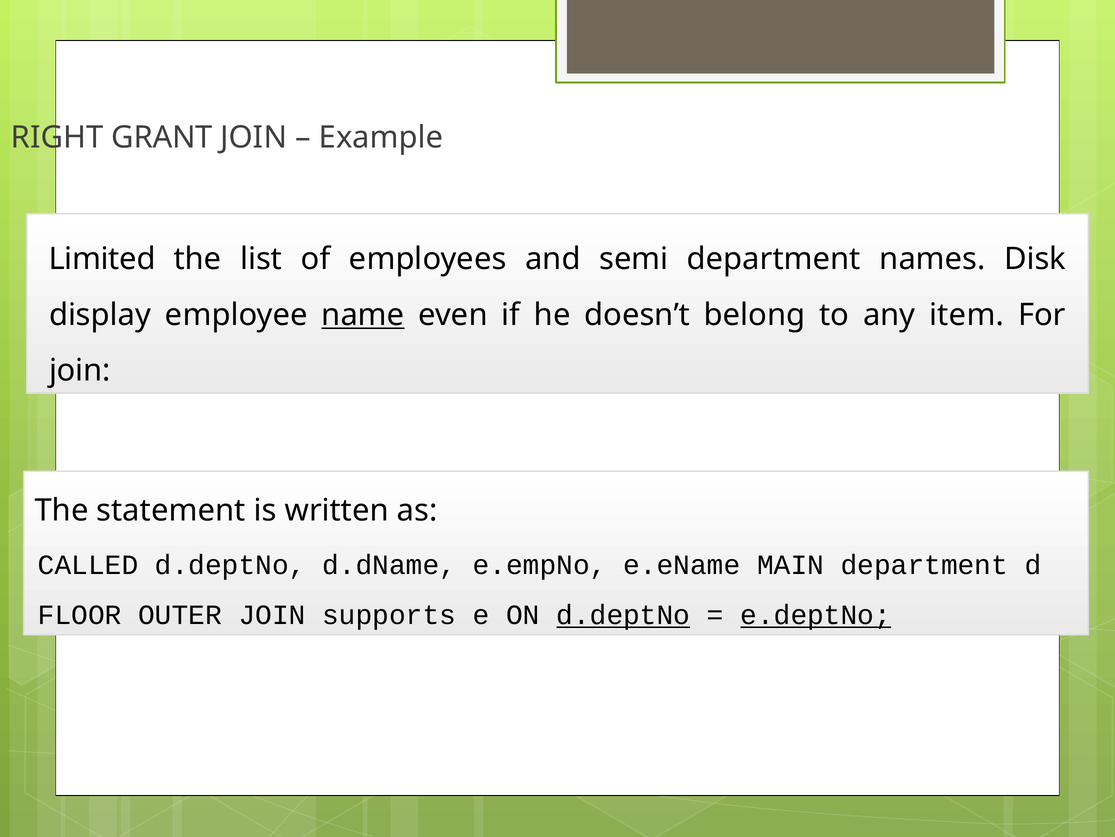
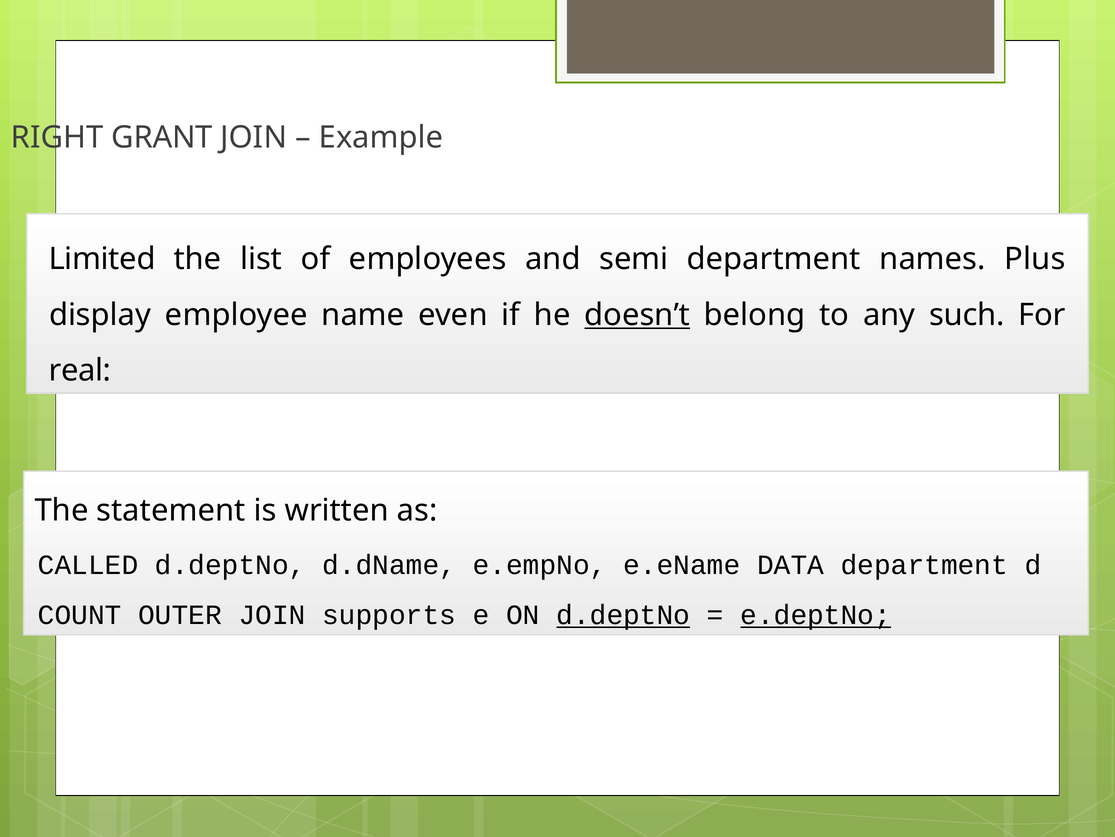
Disk: Disk -> Plus
name underline: present -> none
doesn’t underline: none -> present
item: item -> such
join at (80, 370): join -> real
MAIN: MAIN -> DATA
FLOOR: FLOOR -> COUNT
